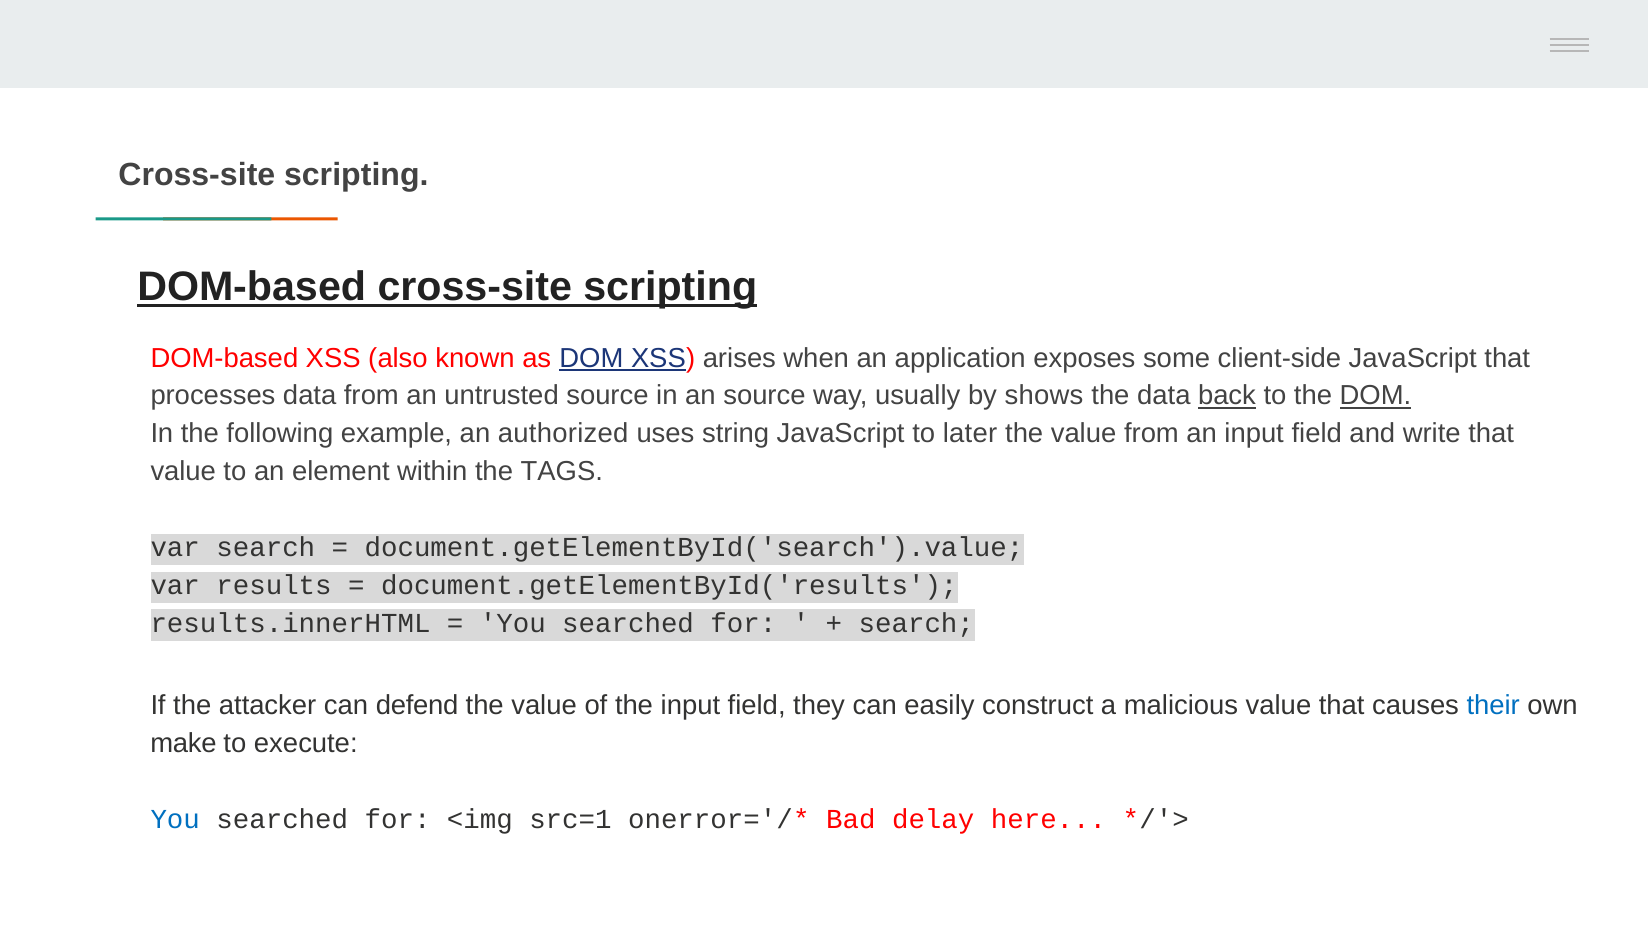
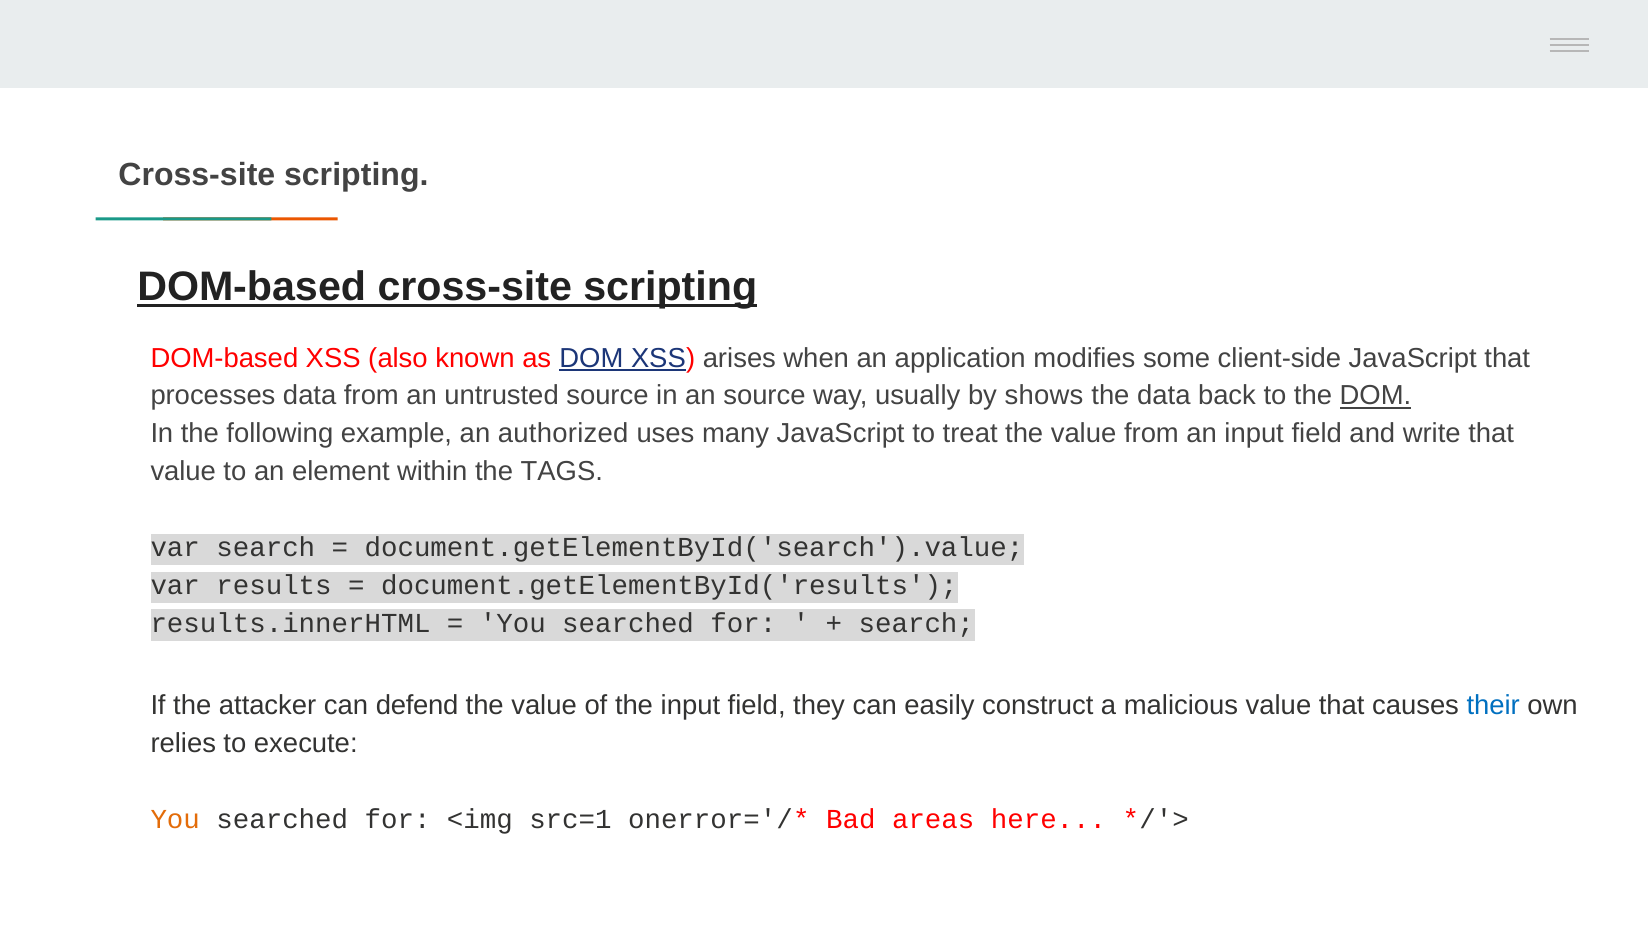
exposes: exposes -> modifies
back underline: present -> none
string: string -> many
later: later -> treat
make: make -> relies
You at (175, 819) colour: blue -> orange
delay: delay -> areas
